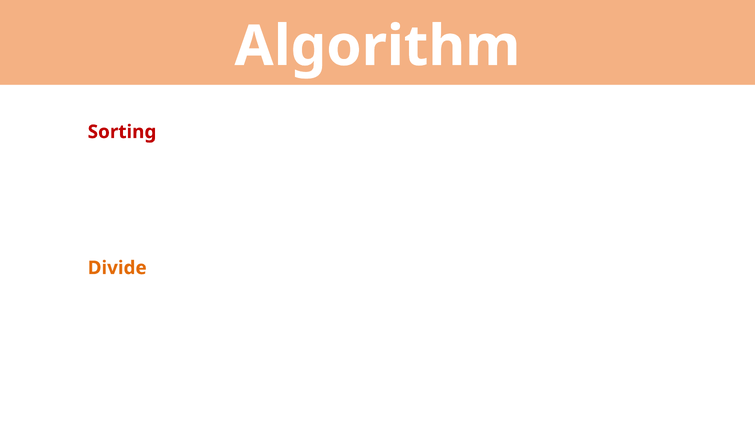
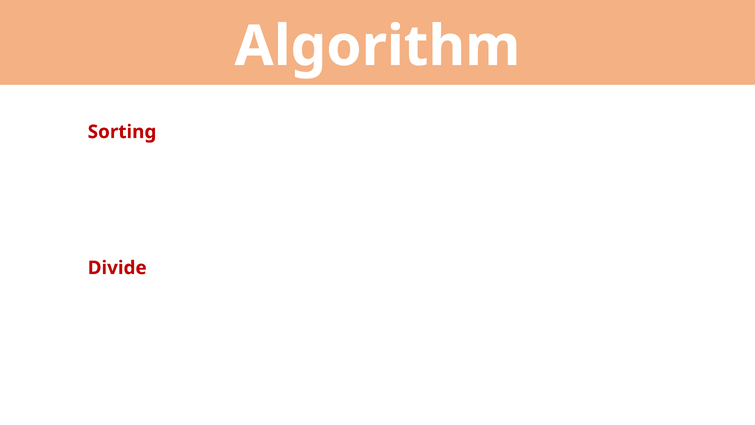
Divide colour: orange -> red
